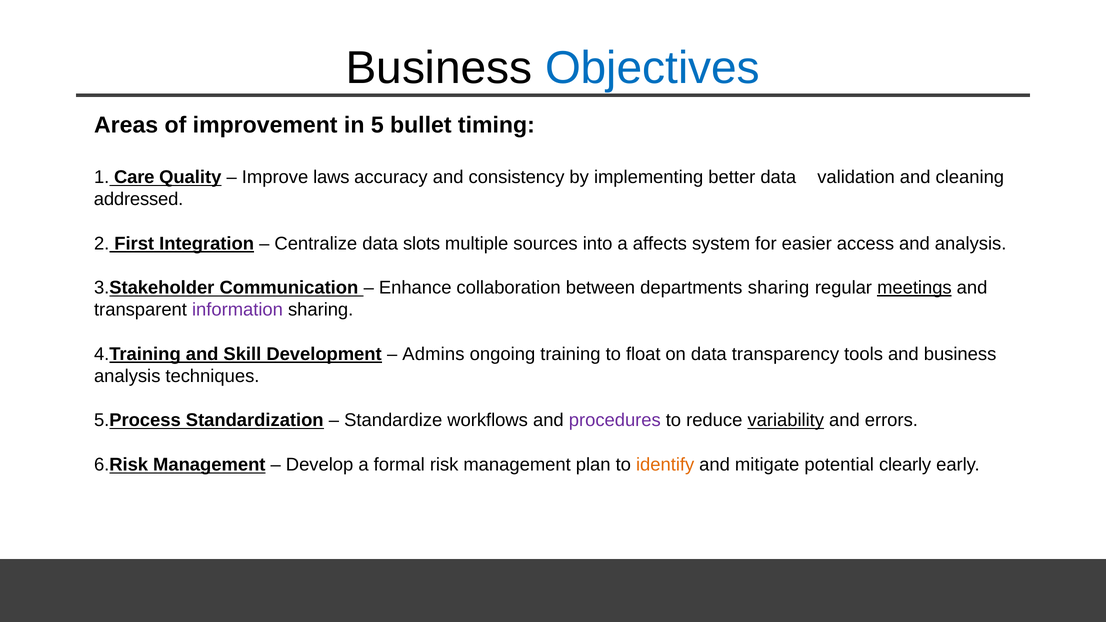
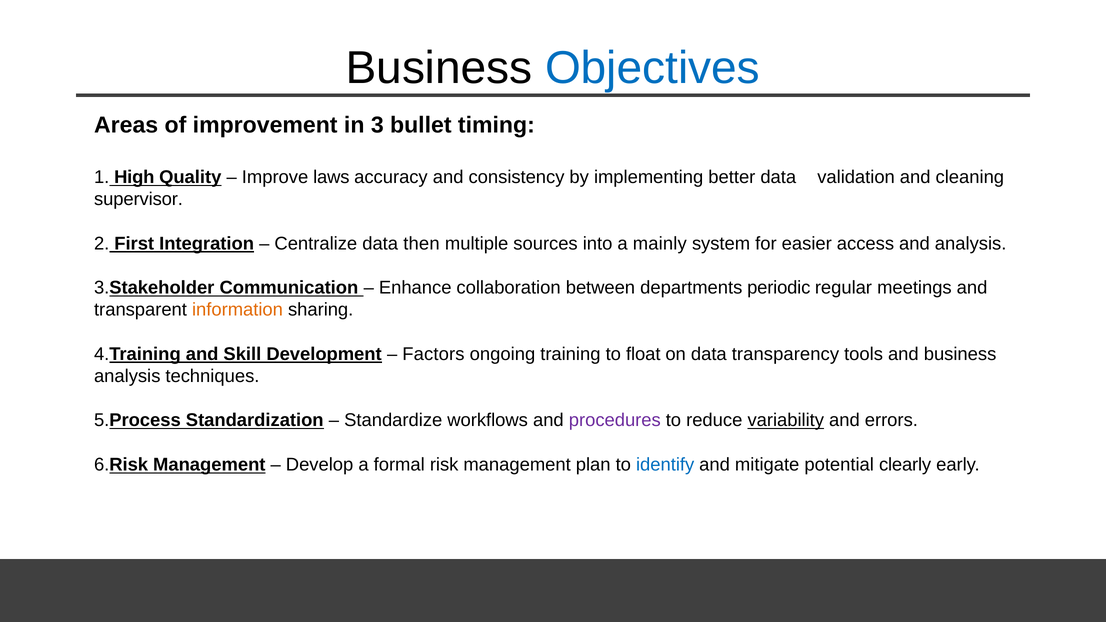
5: 5 -> 3
Care: Care -> High
addressed: addressed -> supervisor
slots: slots -> then
affects: affects -> mainly
departments sharing: sharing -> periodic
meetings underline: present -> none
information colour: purple -> orange
Admins: Admins -> Factors
identify colour: orange -> blue
